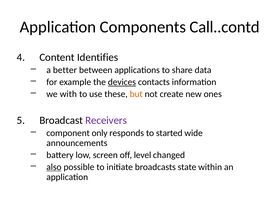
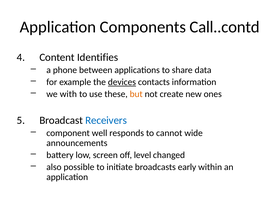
better: better -> phone
Receivers colour: purple -> blue
only: only -> well
started: started -> cannot
also underline: present -> none
state: state -> early
